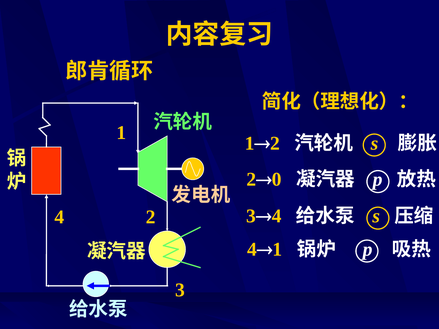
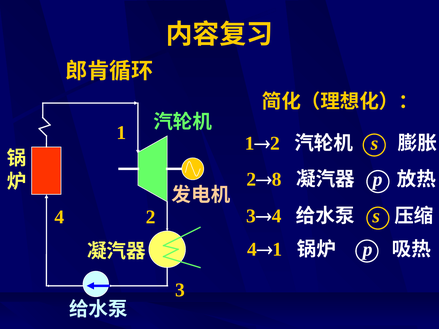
0: 0 -> 8
